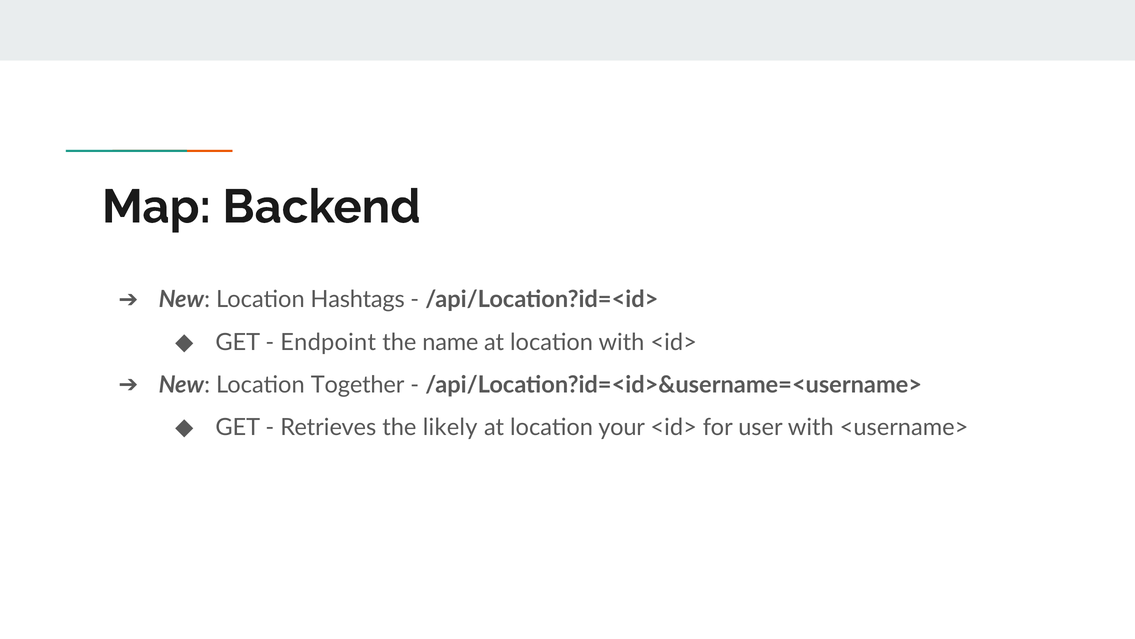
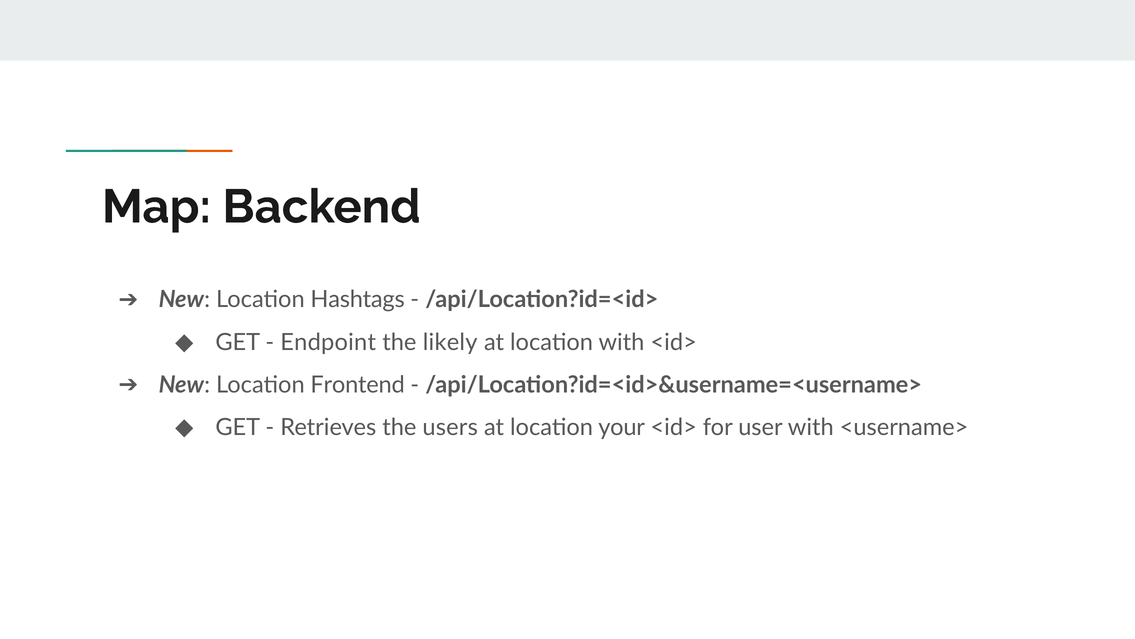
name: name -> likely
Together: Together -> Frontend
likely: likely -> users
